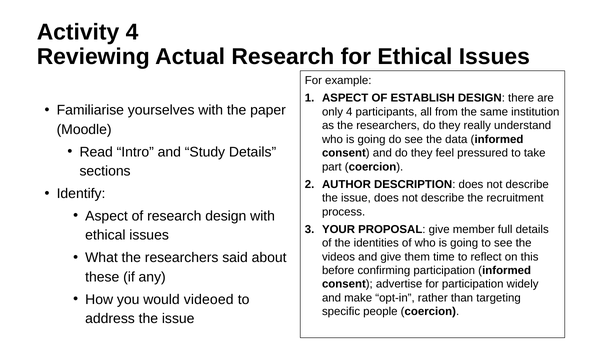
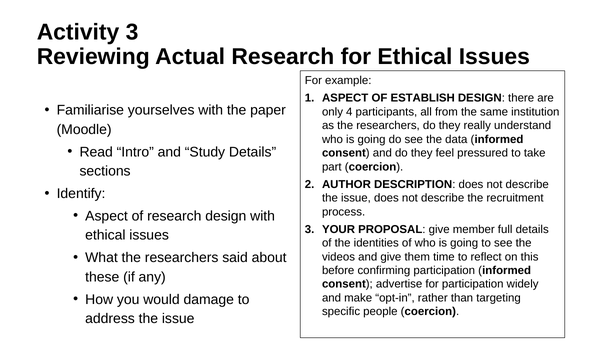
Activity 4: 4 -> 3
videoed: videoed -> damage
